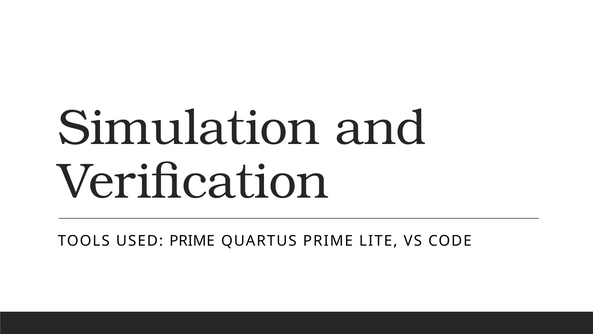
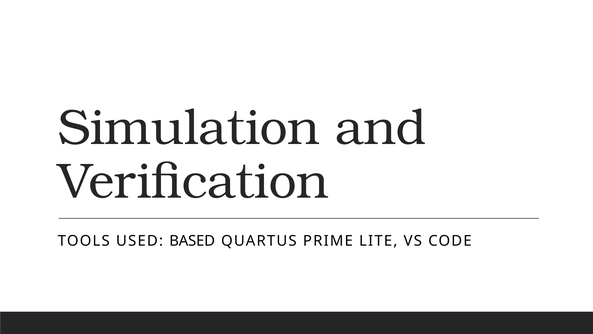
USED PRIME: PRIME -> BASED
